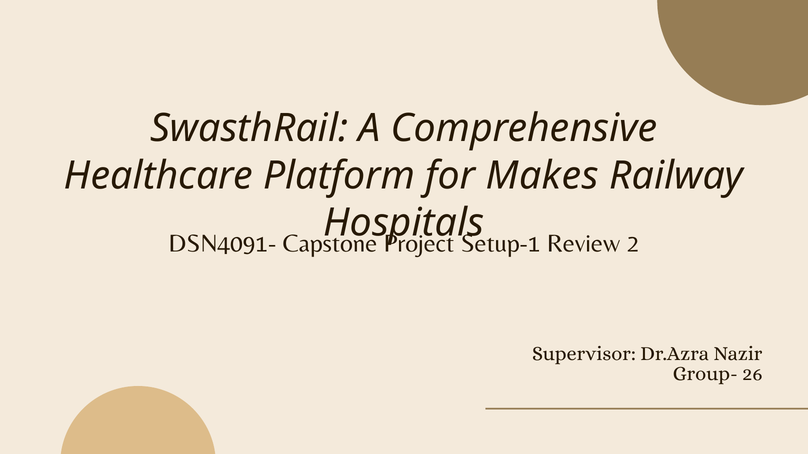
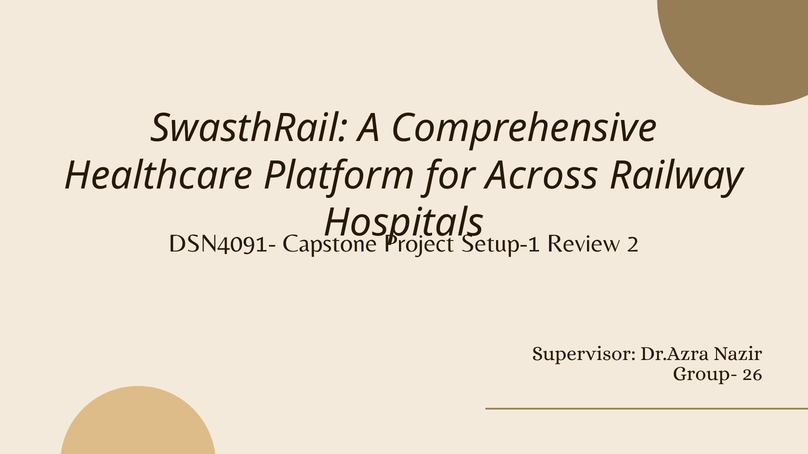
Makes: Makes -> Across
